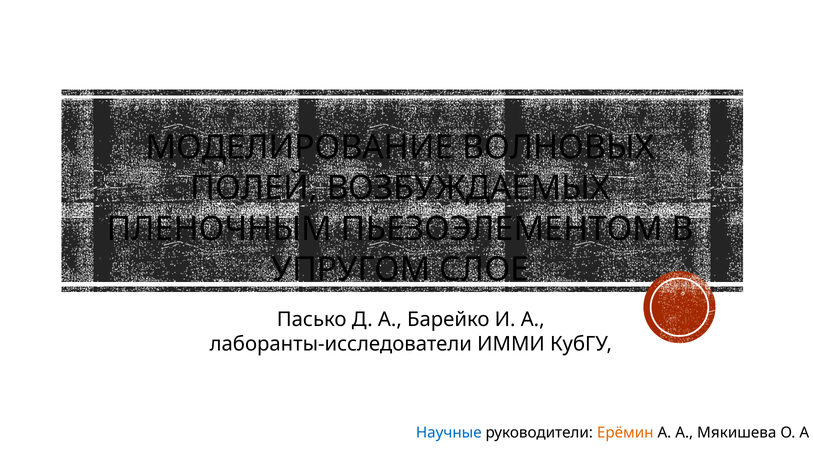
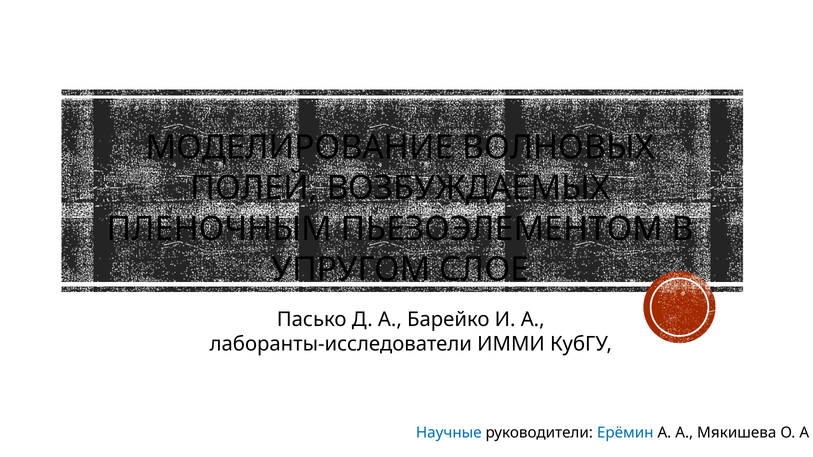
Ерёмин colour: orange -> blue
